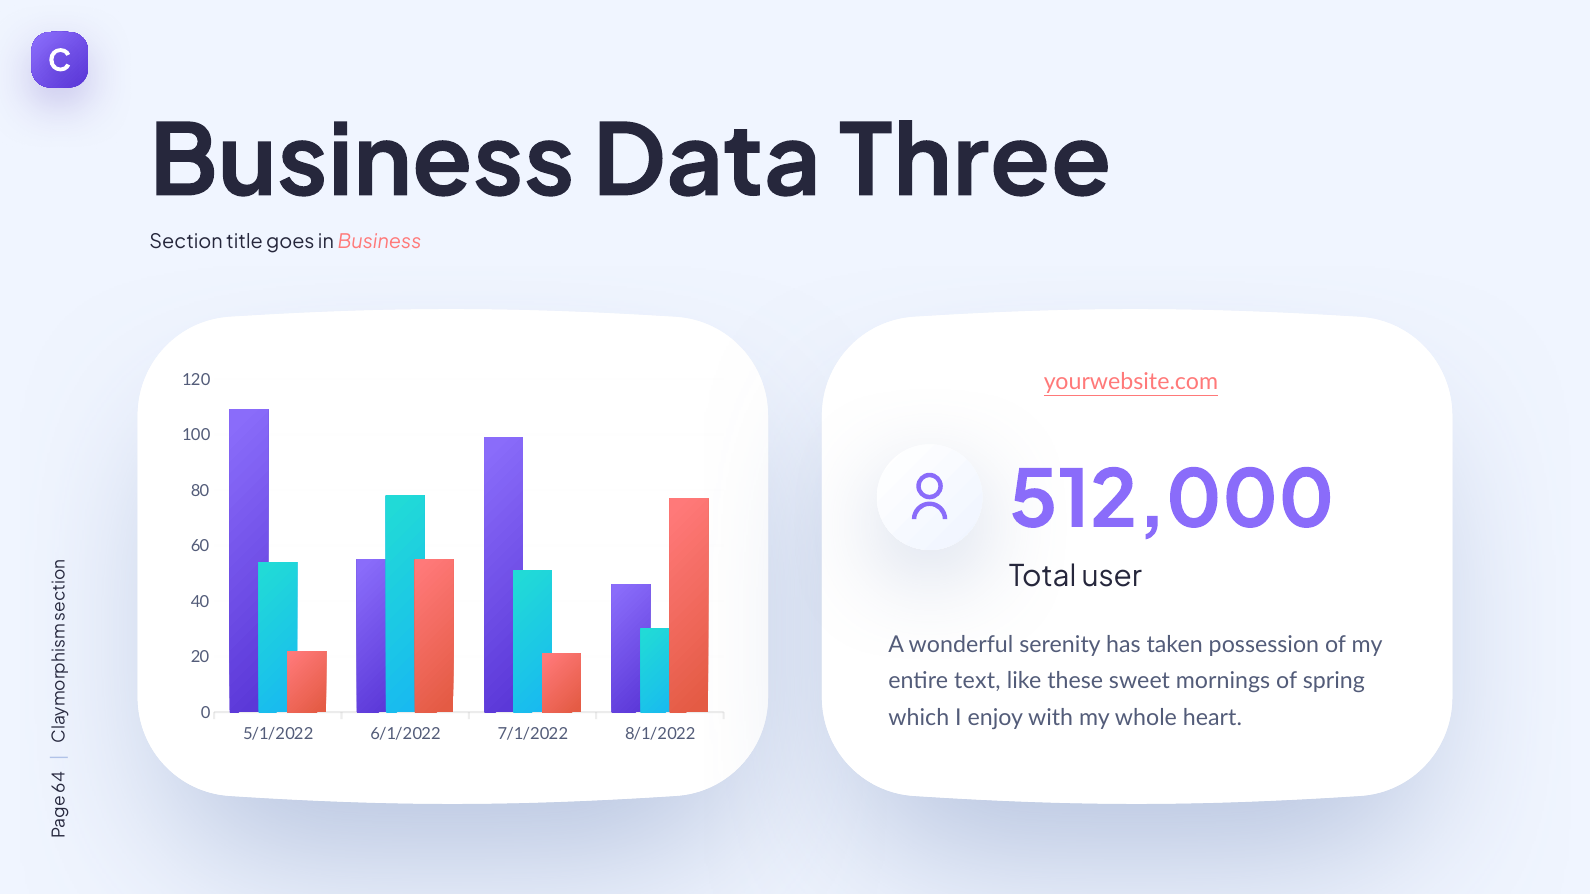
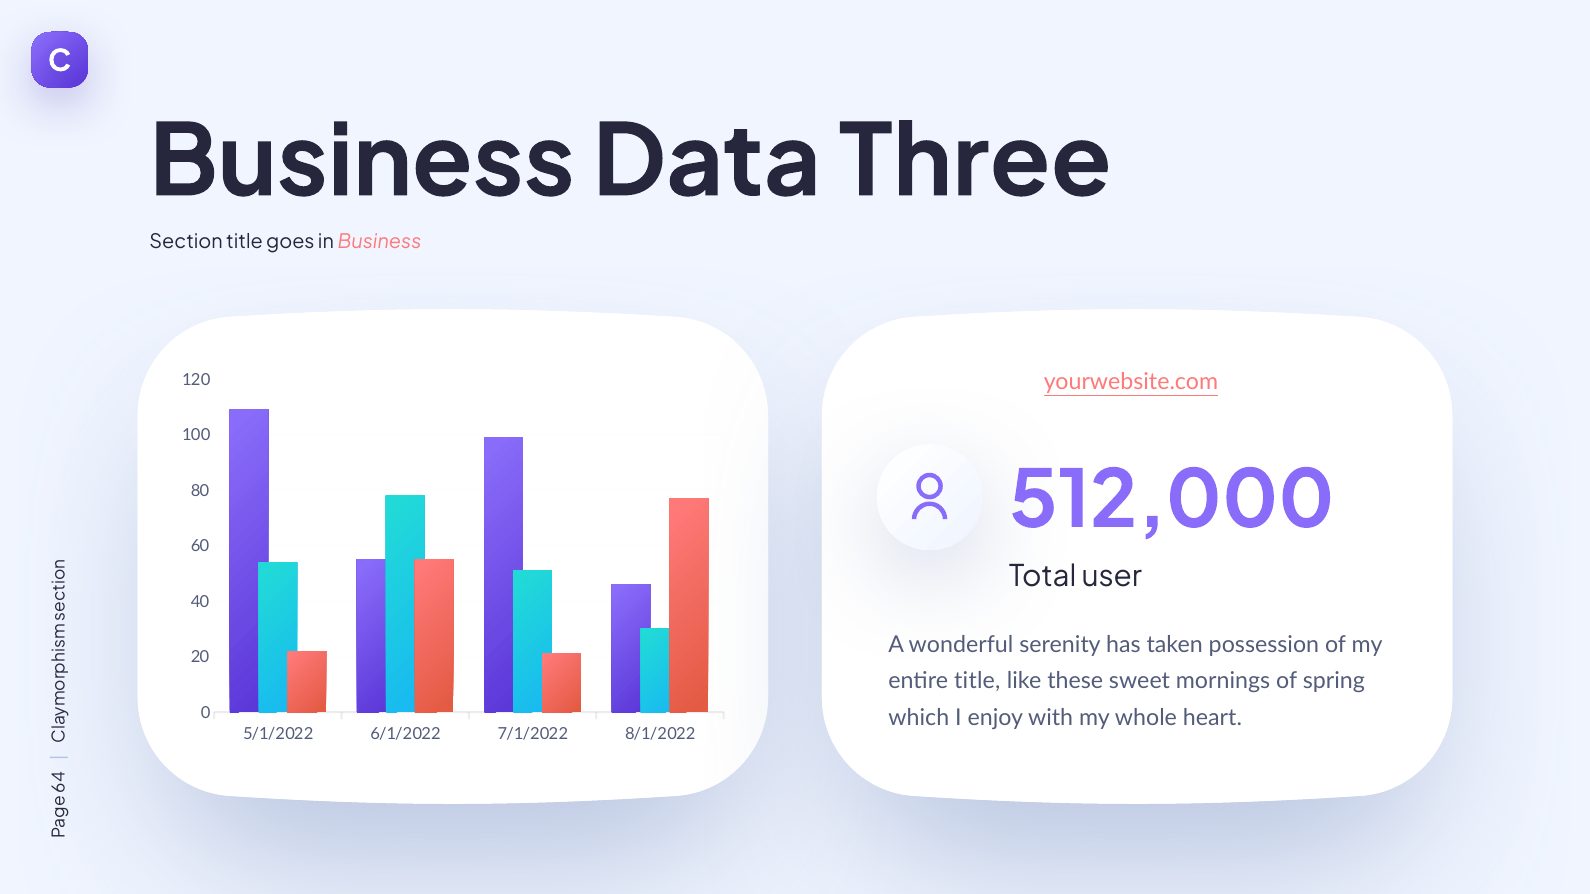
entire text: text -> title
